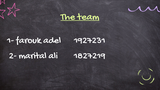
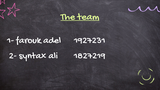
marital: marital -> syntax
